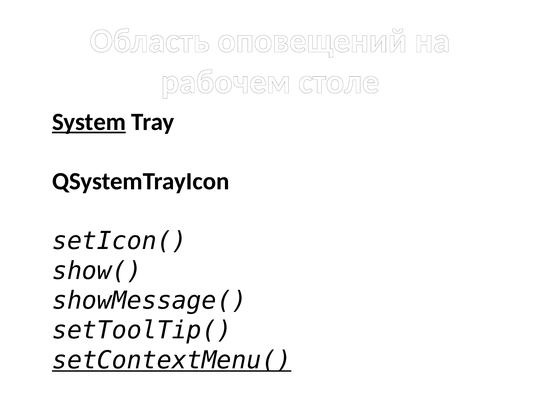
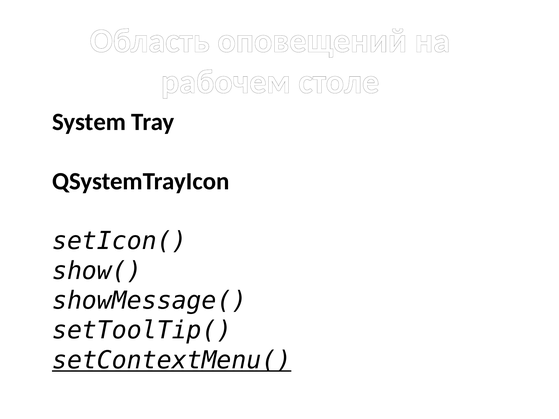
System underline: present -> none
